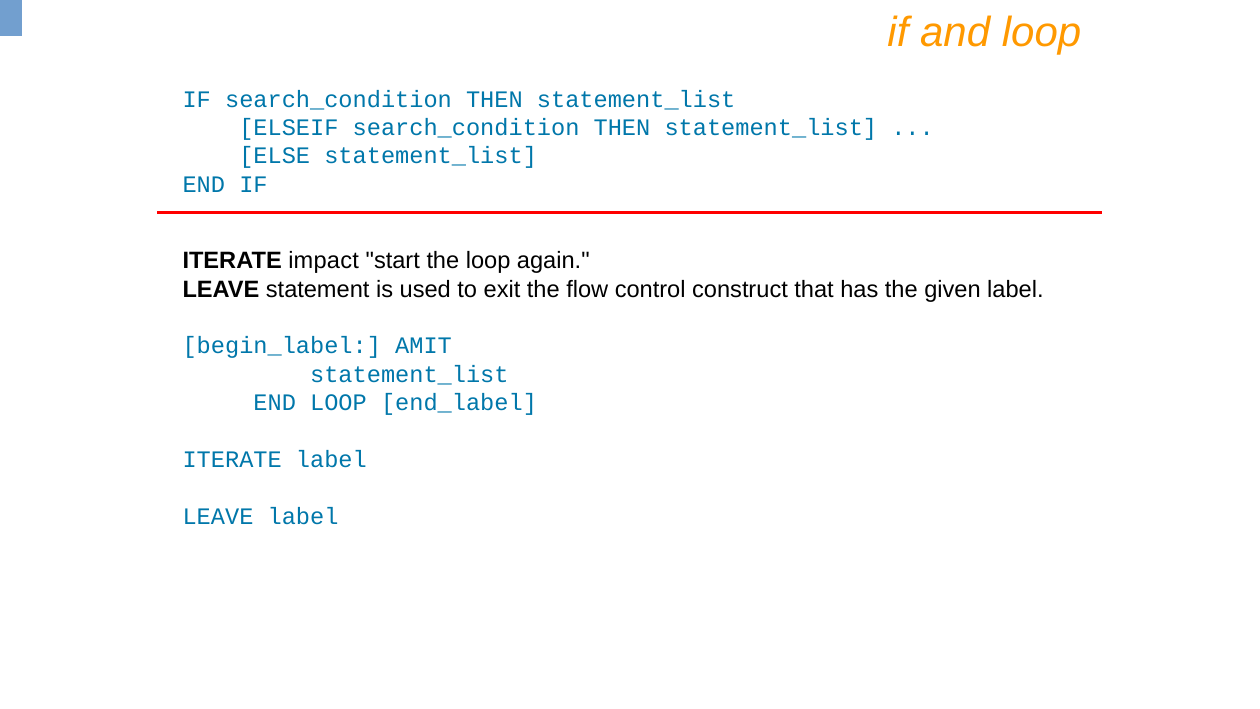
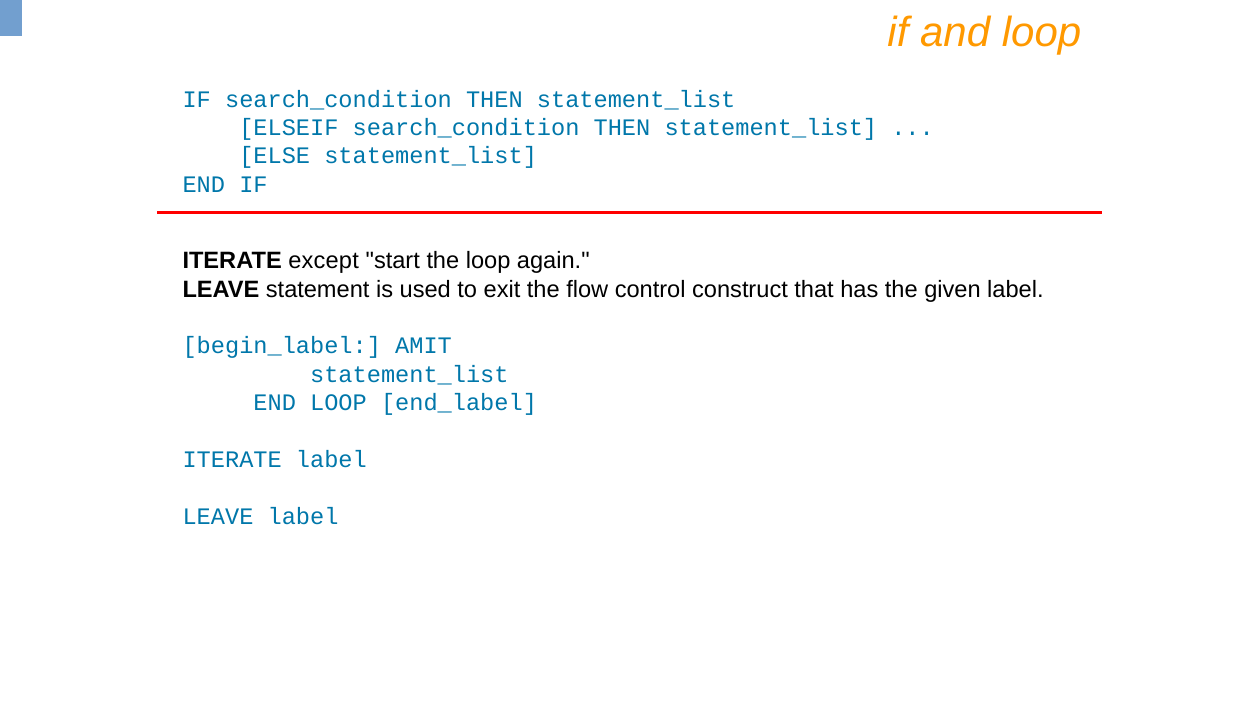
impact: impact -> except
